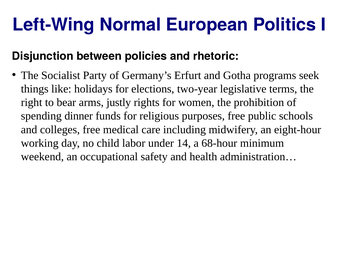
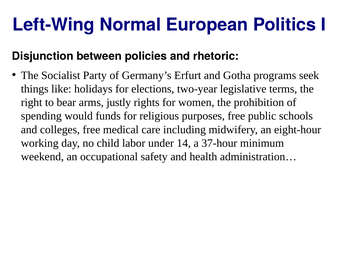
dinner: dinner -> would
68-hour: 68-hour -> 37-hour
